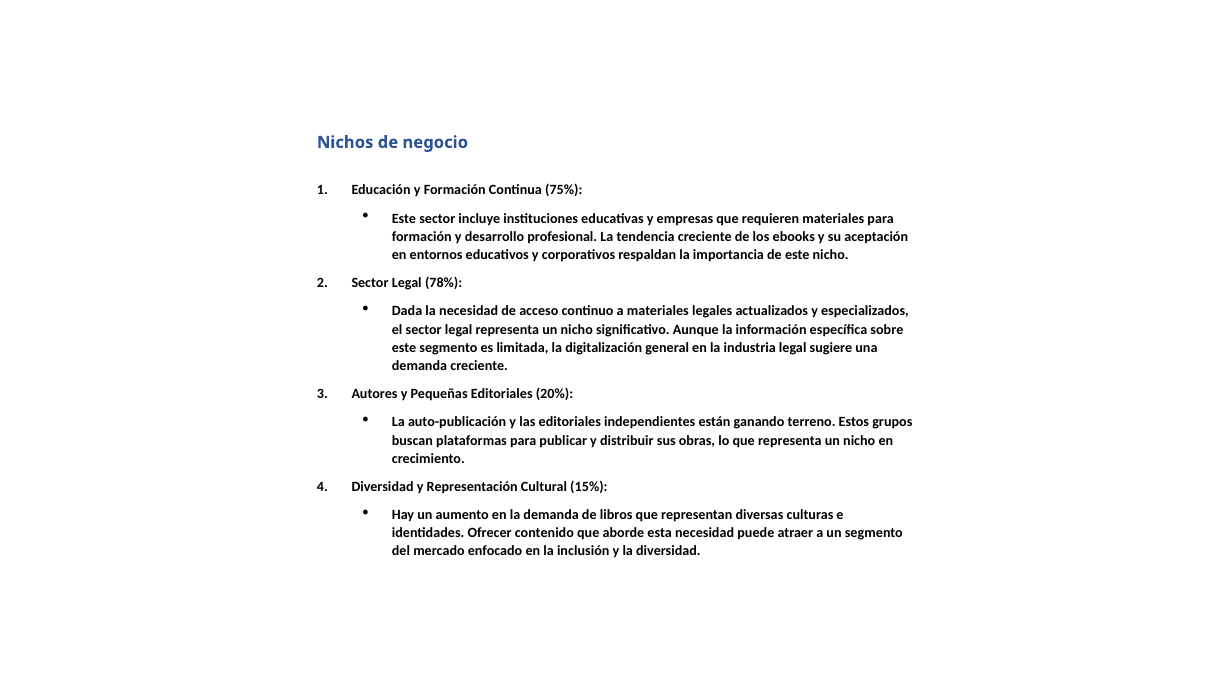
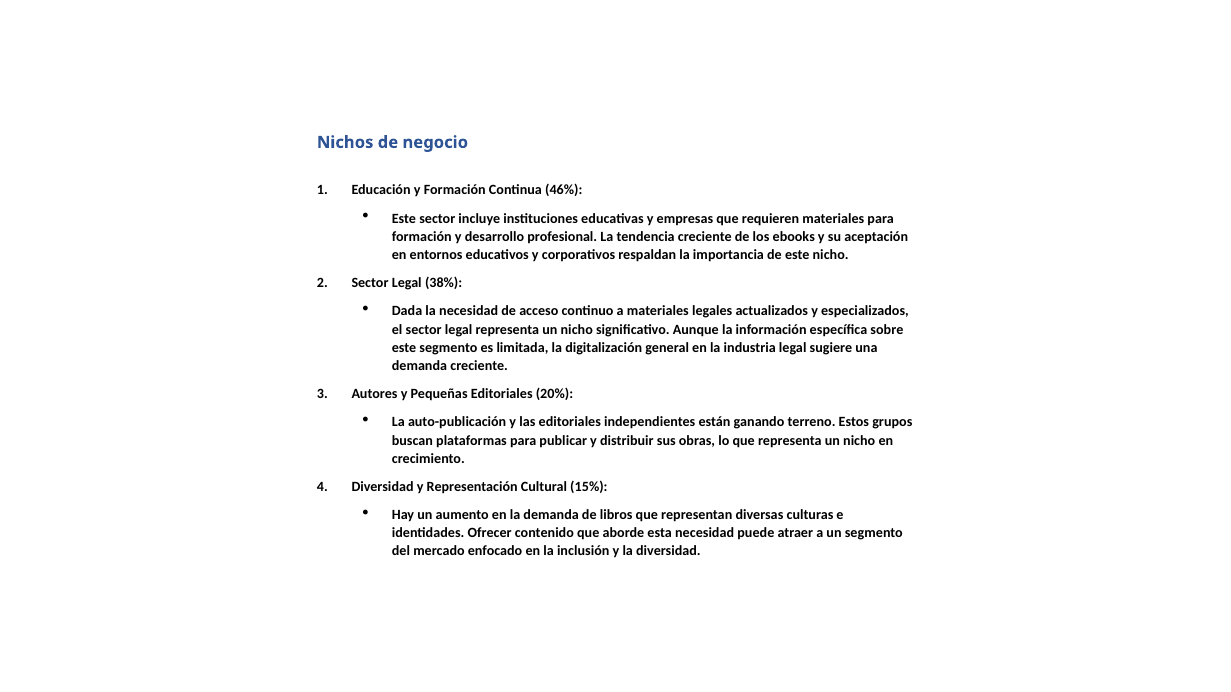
75%: 75% -> 46%
78%: 78% -> 38%
